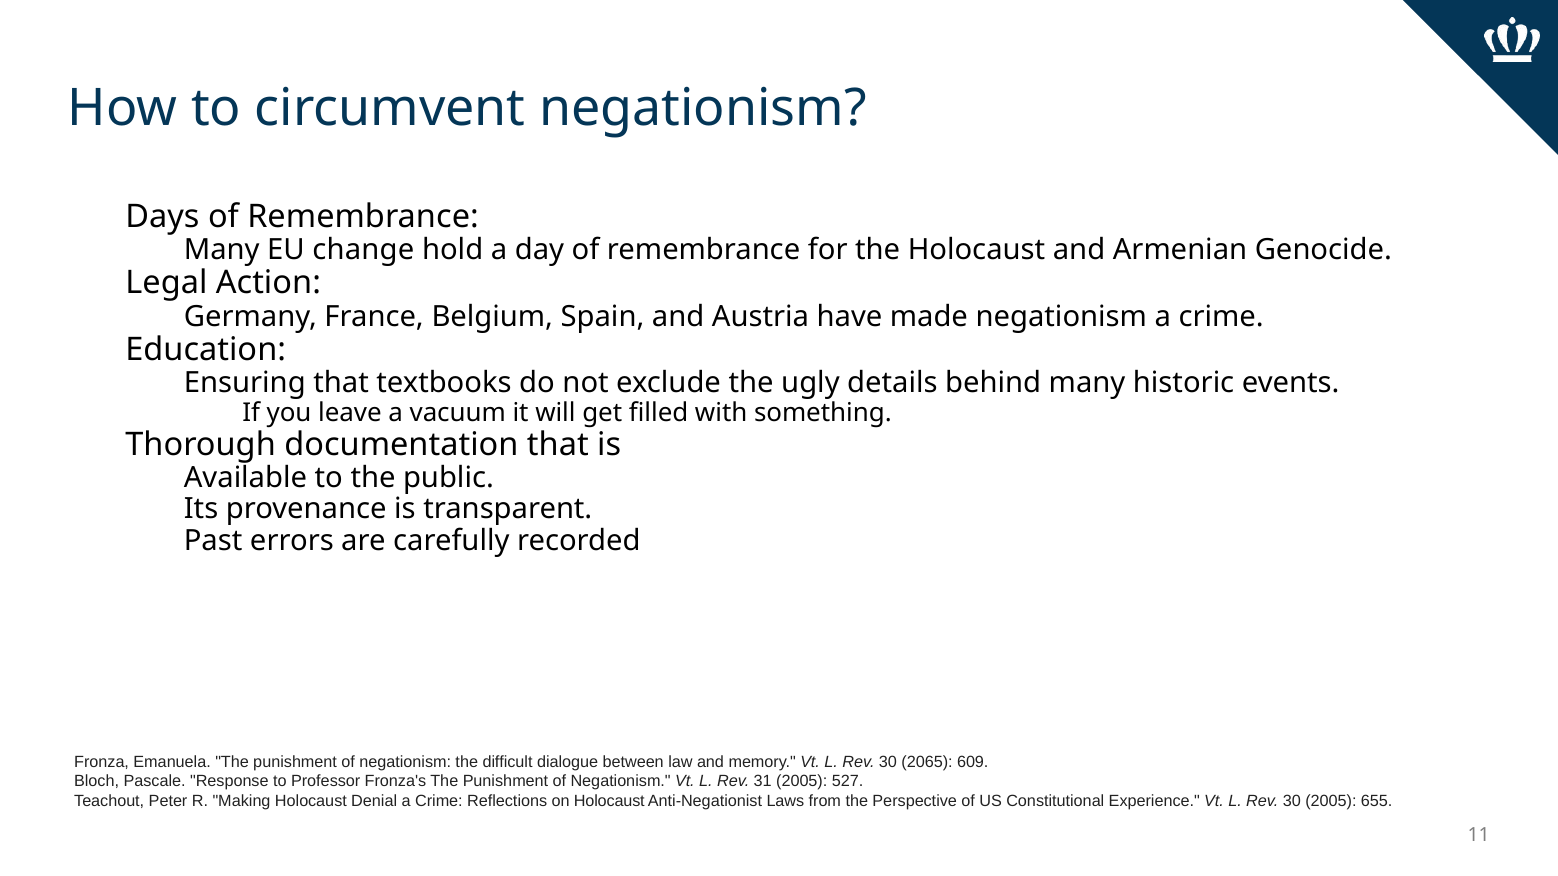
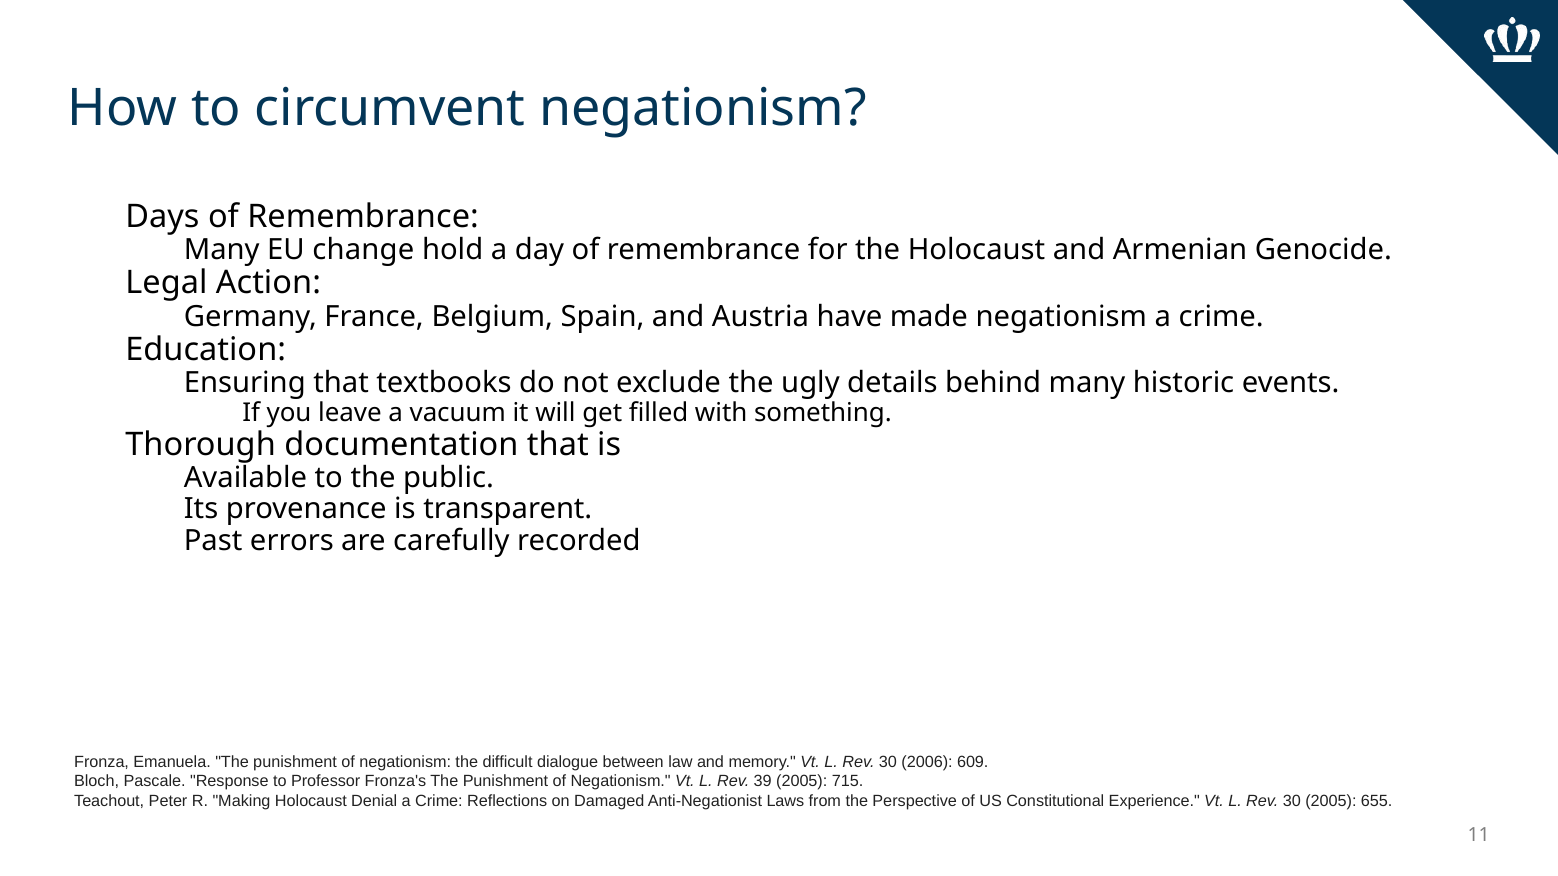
2065: 2065 -> 2006
31: 31 -> 39
527: 527 -> 715
on Holocaust: Holocaust -> Damaged
